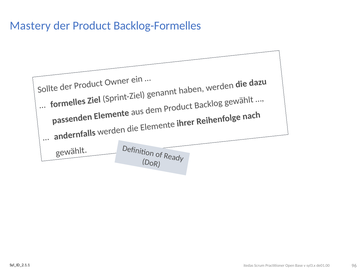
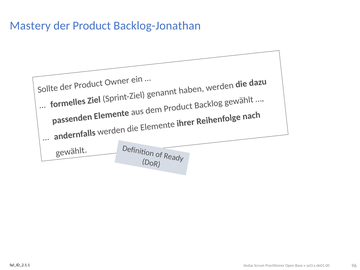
Backlog-Formelles: Backlog-Formelles -> Backlog-Jonathan
